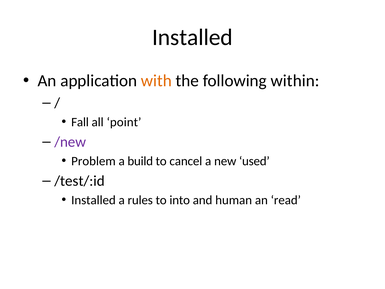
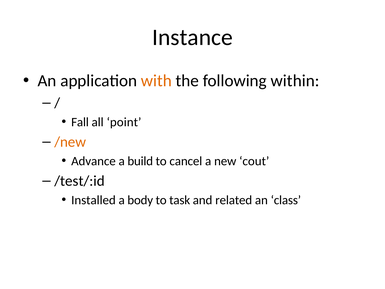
Installed at (192, 37): Installed -> Instance
/new colour: purple -> orange
Problem: Problem -> Advance
used: used -> cout
rules: rules -> body
into: into -> task
human: human -> related
read: read -> class
